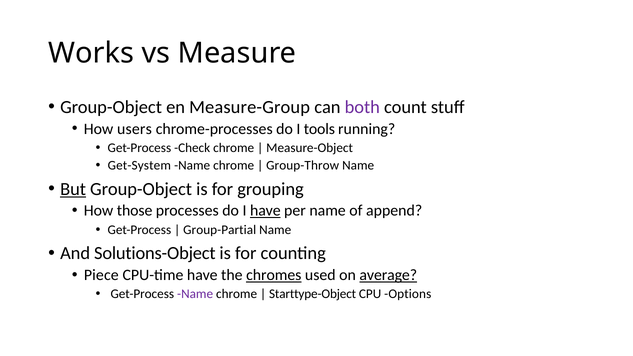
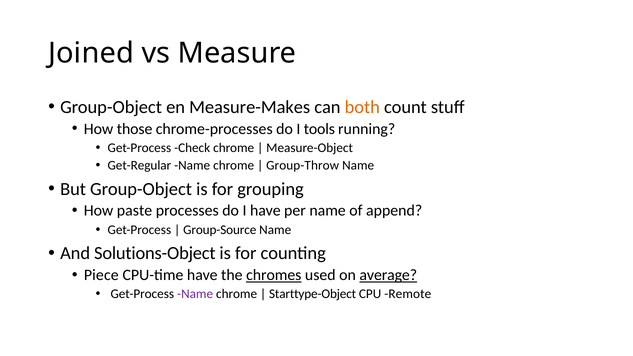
Works: Works -> Joined
Measure-Group: Measure-Group -> Measure-Makes
both colour: purple -> orange
users: users -> those
Get-System: Get-System -> Get-Regular
But underline: present -> none
those: those -> paste
have at (265, 211) underline: present -> none
Group-Partial: Group-Partial -> Group-Source
Options: Options -> Remote
